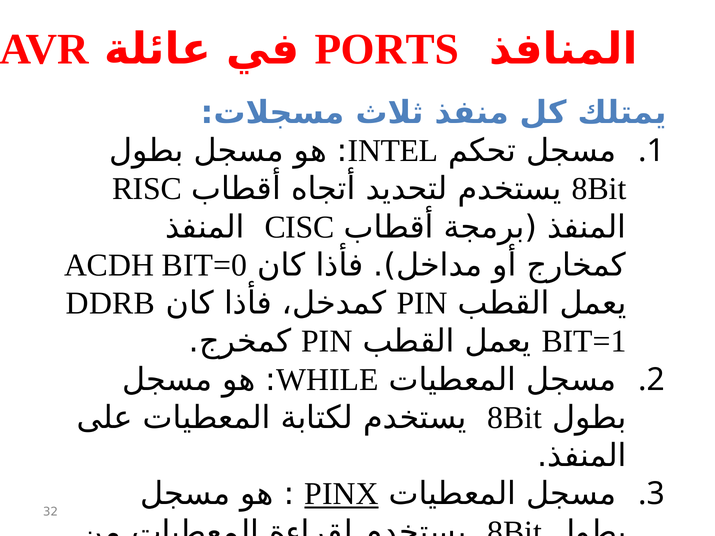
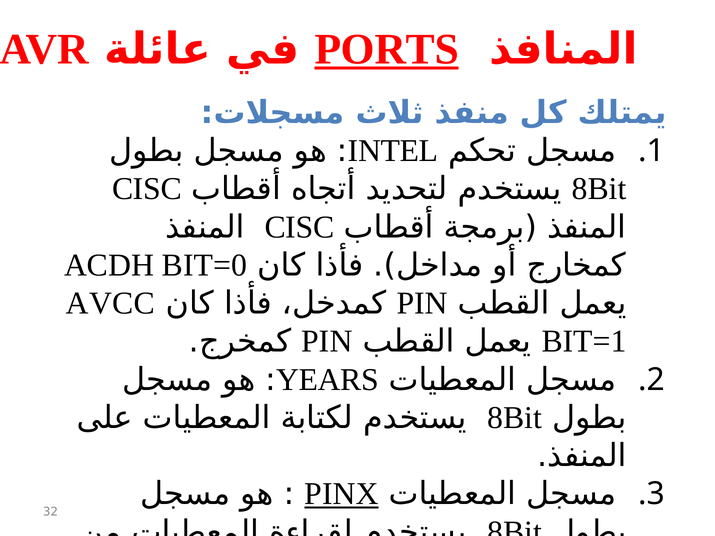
PORTS underline: none -> present
RISC at (147, 189): RISC -> CISC
DDRB: DDRB -> AVCC
WHILE: WHILE -> YEARS
